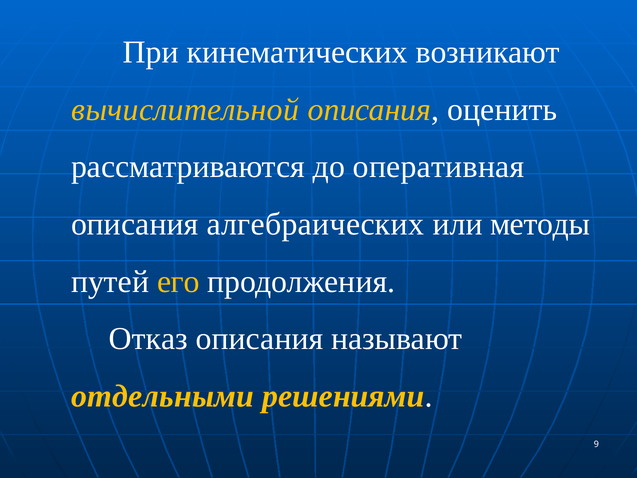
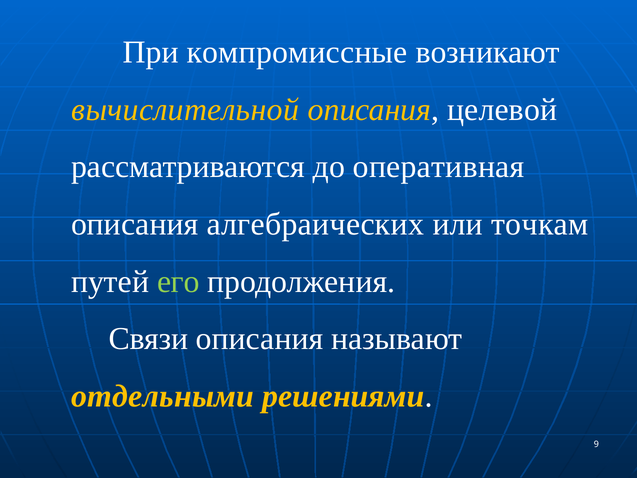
кинематических: кинематических -> компромиссные
оценить: оценить -> целевой
методы: методы -> точкам
его colour: yellow -> light green
Отказ: Отказ -> Связи
